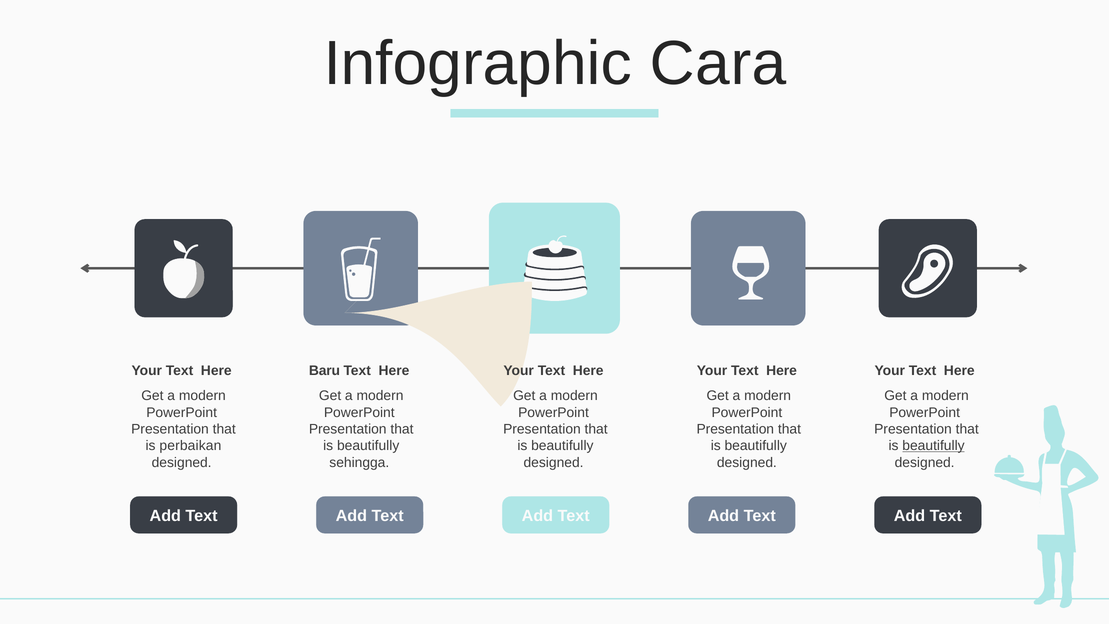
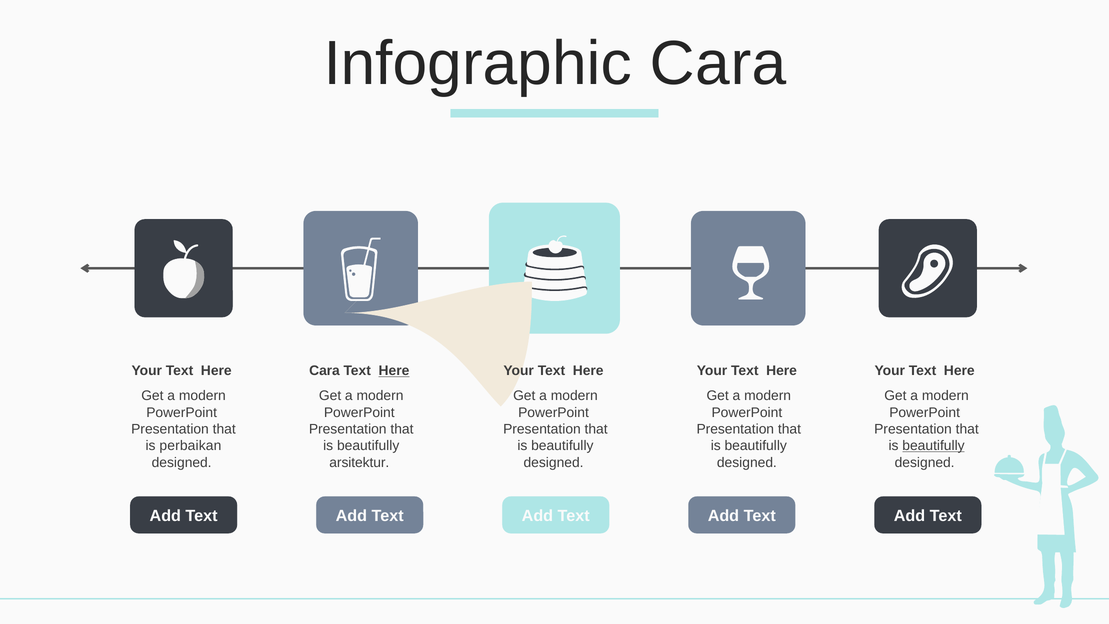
Baru at (325, 371): Baru -> Cara
Here at (394, 371) underline: none -> present
sehingga: sehingga -> arsitektur
